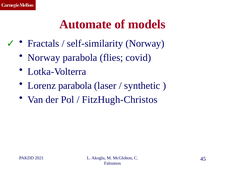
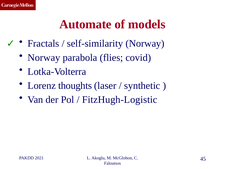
Lorenz parabola: parabola -> thoughts
FitzHugh-Christos: FitzHugh-Christos -> FitzHugh-Logistic
